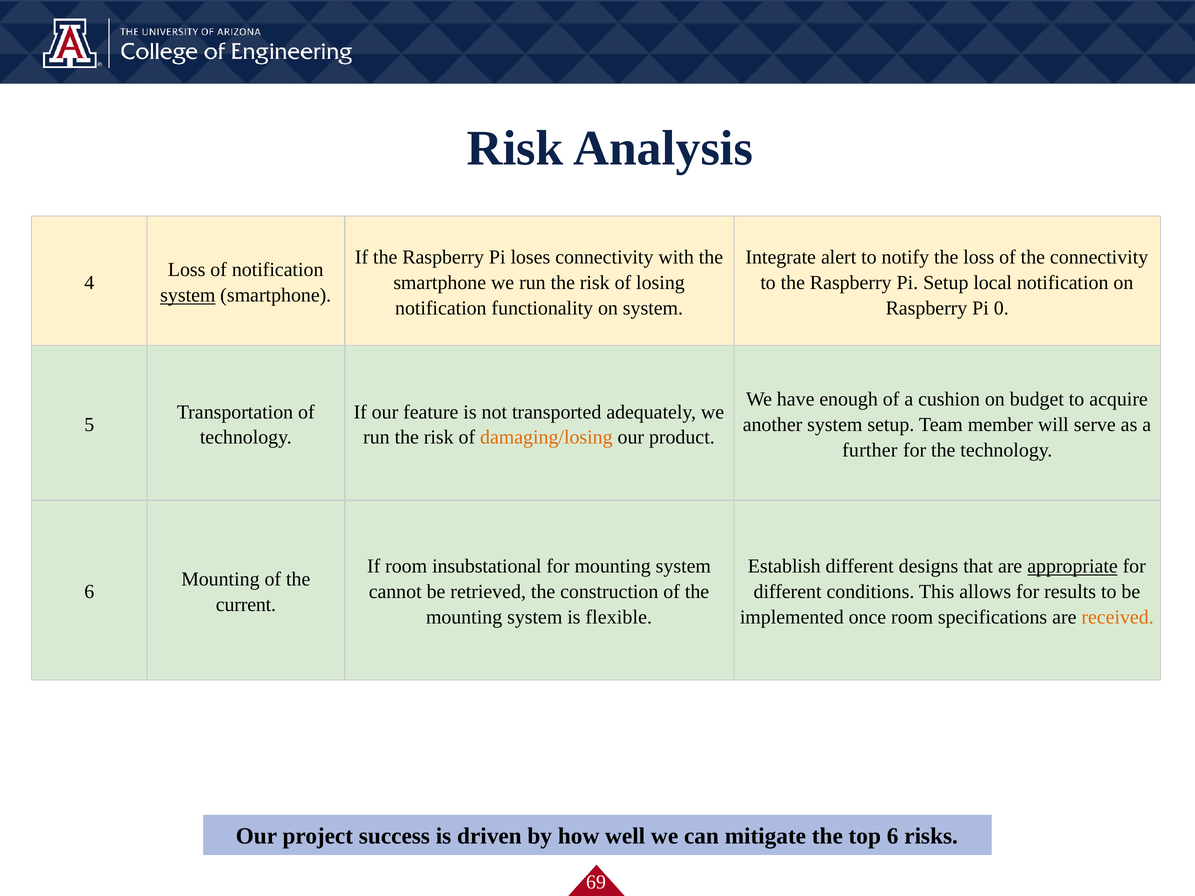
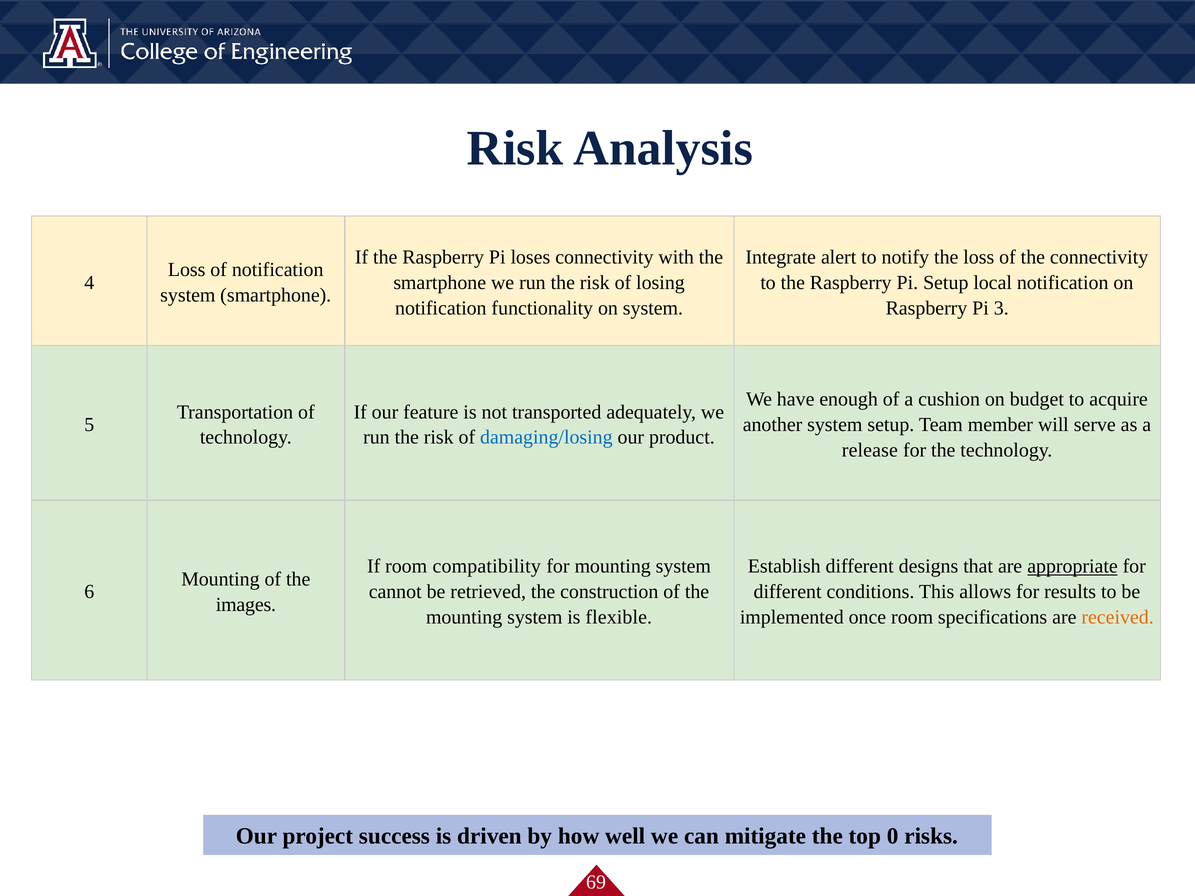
system at (188, 295) underline: present -> none
0: 0 -> 3
damaging/losing colour: orange -> blue
further: further -> release
insubstational: insubstational -> compatibility
current: current -> images
top 6: 6 -> 0
